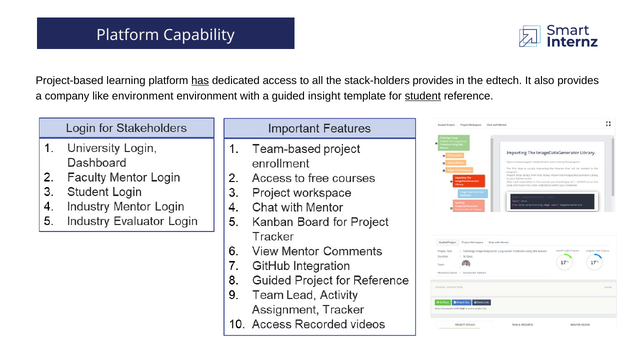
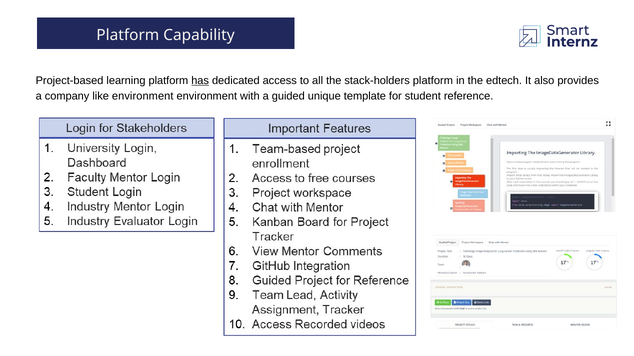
stack-holders provides: provides -> platform
insight: insight -> unique
student underline: present -> none
